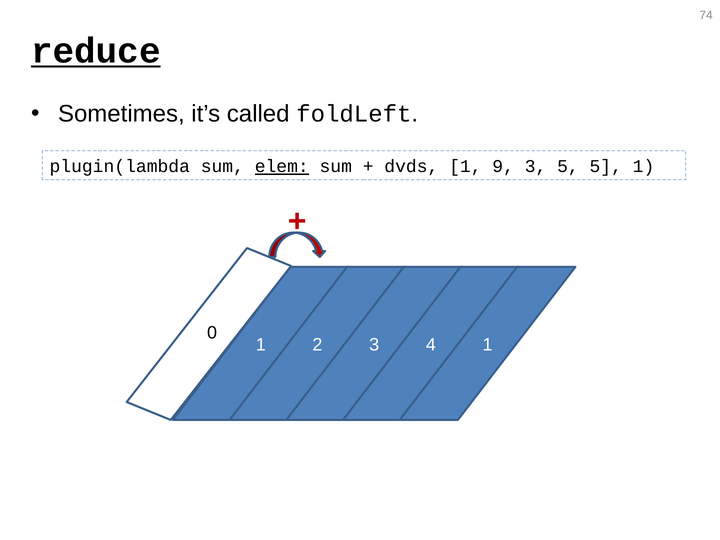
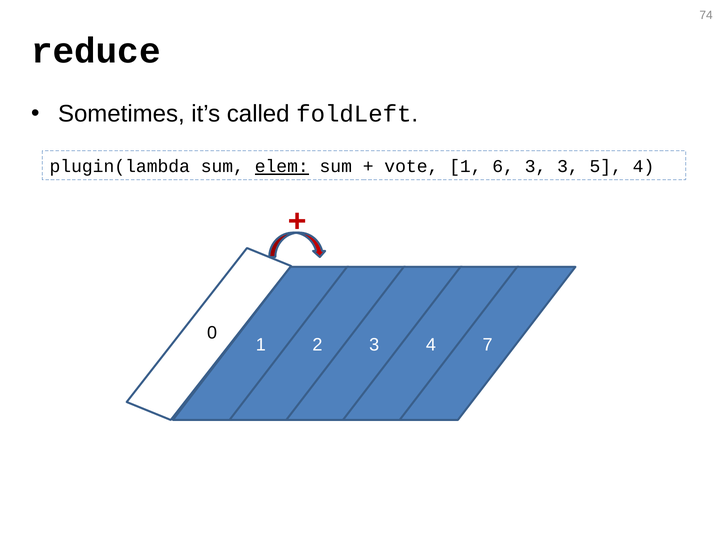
reduce underline: present -> none
dvds: dvds -> vote
9: 9 -> 6
3 5: 5 -> 3
5 1: 1 -> 4
1 at (488, 345): 1 -> 7
